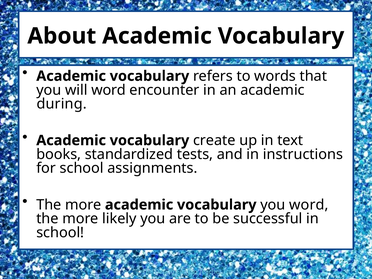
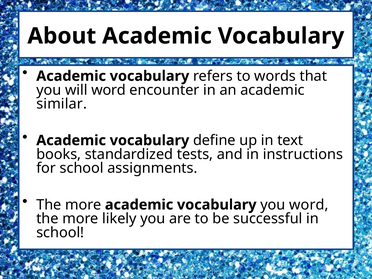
during: during -> similar
create: create -> define
